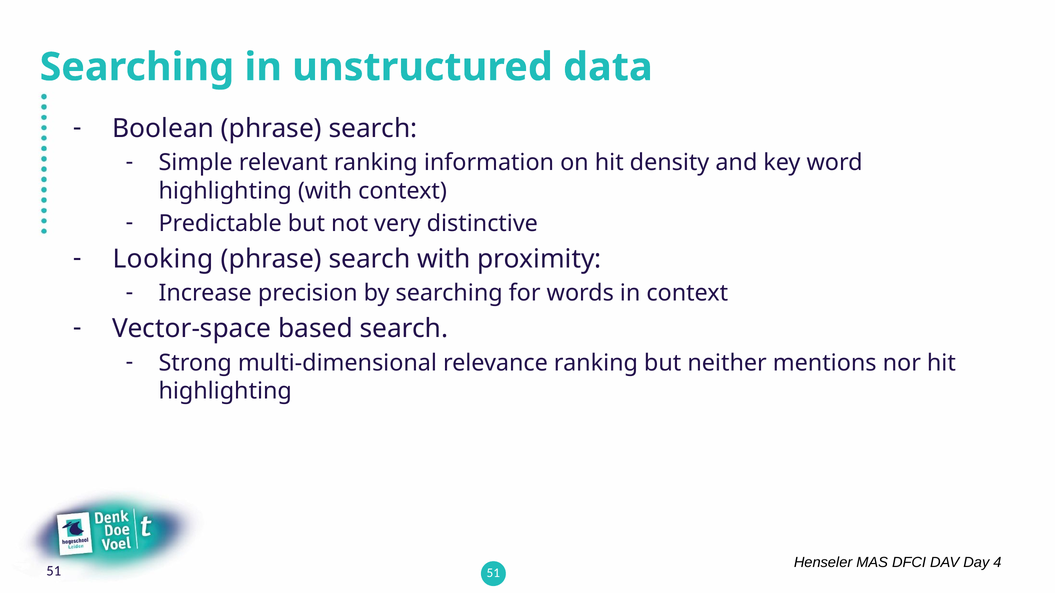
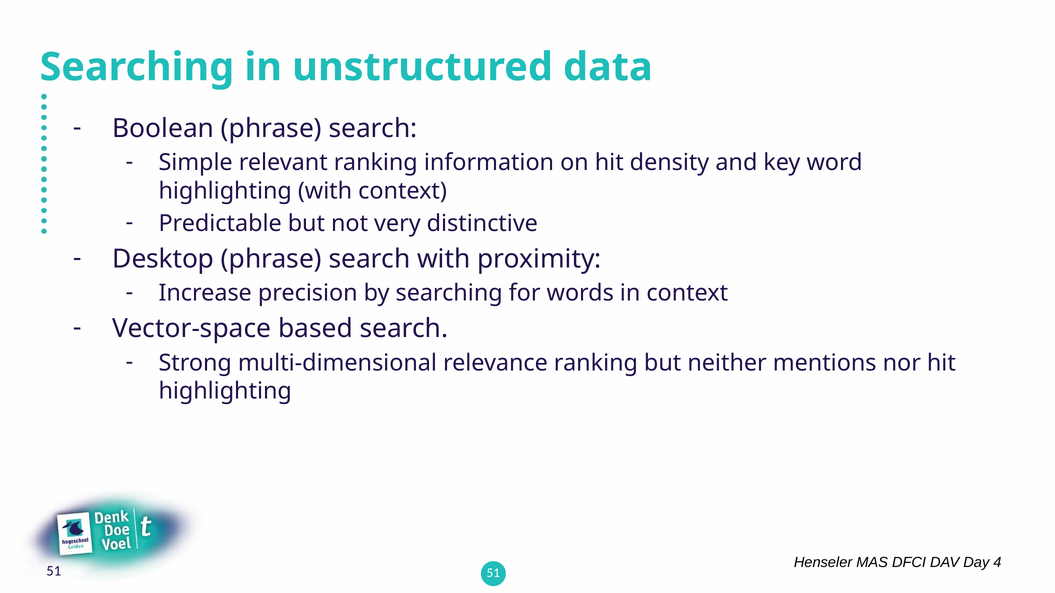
Looking: Looking -> Desktop
